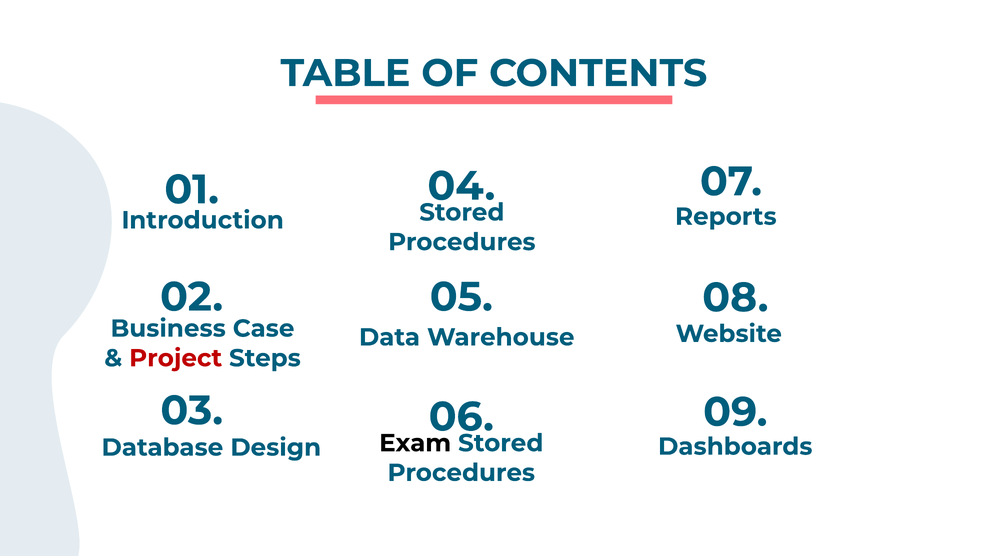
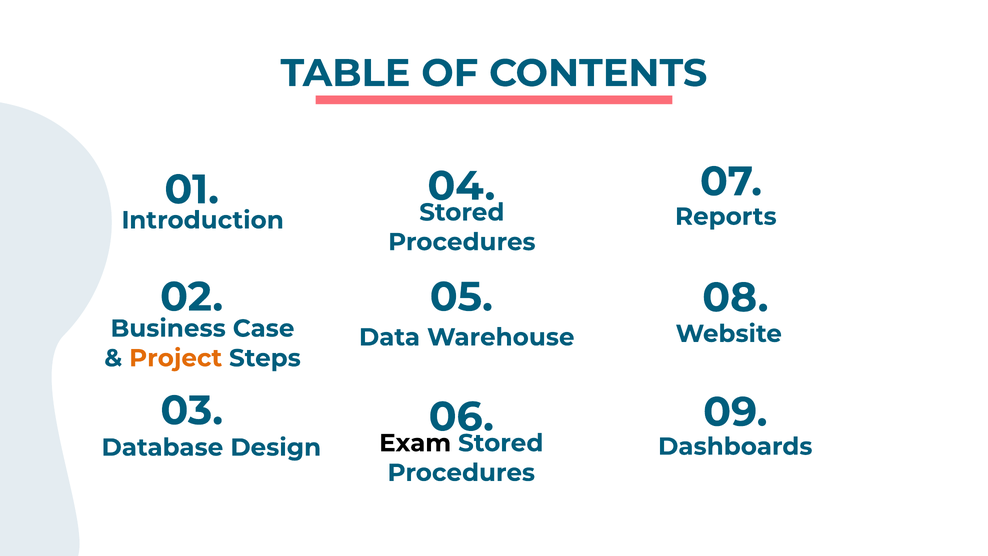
Project colour: red -> orange
